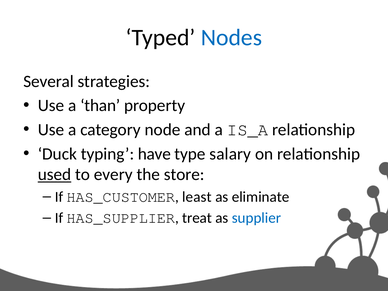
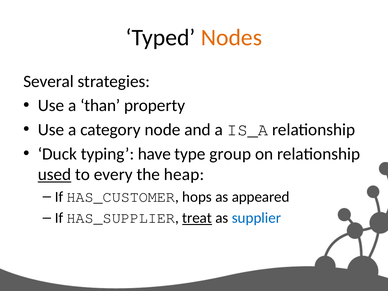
Nodes colour: blue -> orange
salary: salary -> group
store: store -> heap
least: least -> hops
eliminate: eliminate -> appeared
treat underline: none -> present
